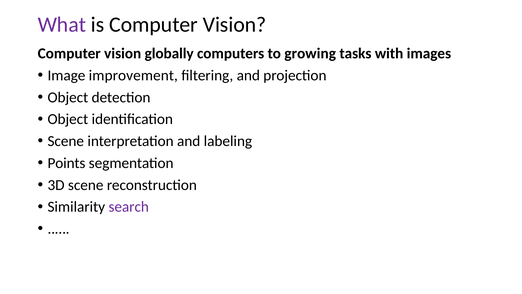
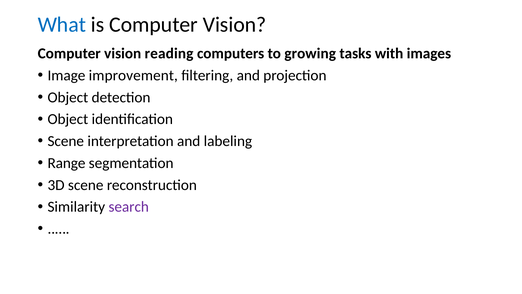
What colour: purple -> blue
globally: globally -> reading
Points: Points -> Range
